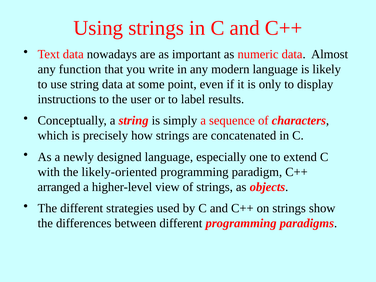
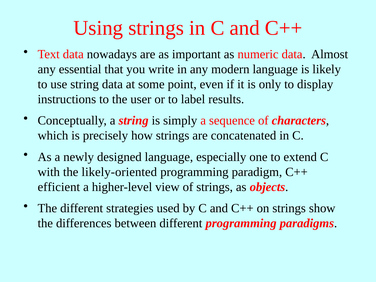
function: function -> essential
arranged: arranged -> efficient
